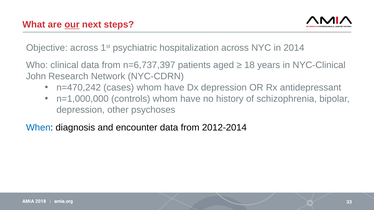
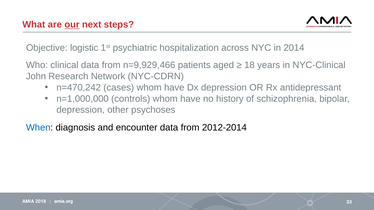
Objective across: across -> logistic
n=6,737,397: n=6,737,397 -> n=9,929,466
